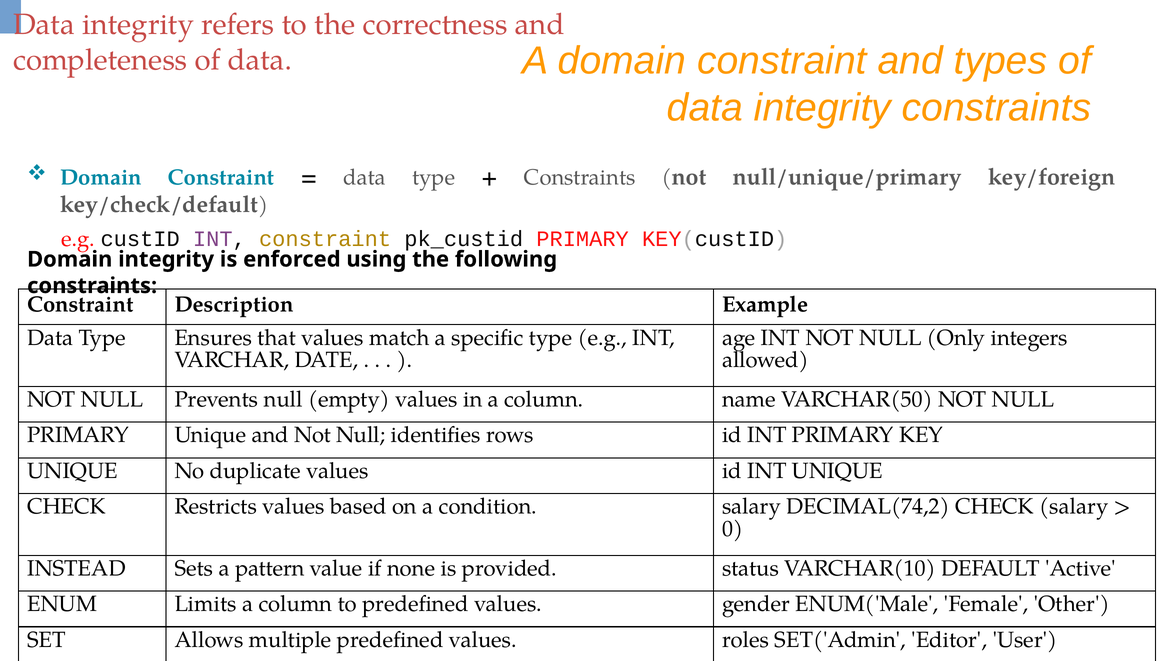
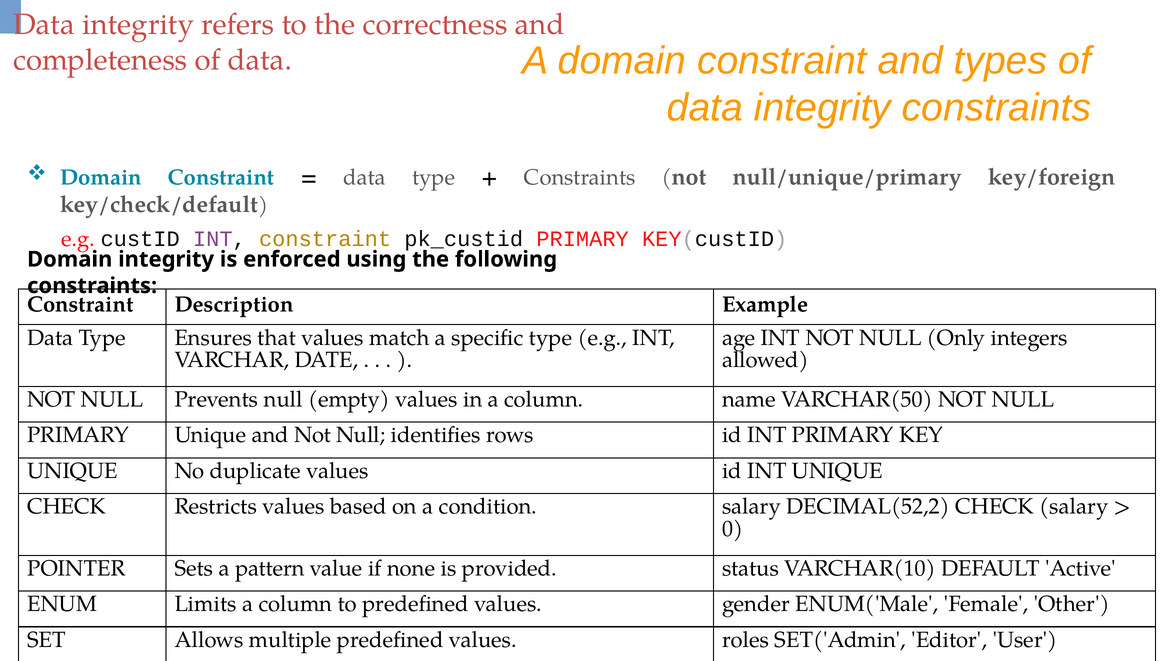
DECIMAL(74,2: DECIMAL(74,2 -> DECIMAL(52,2
INSTEAD: INSTEAD -> POINTER
